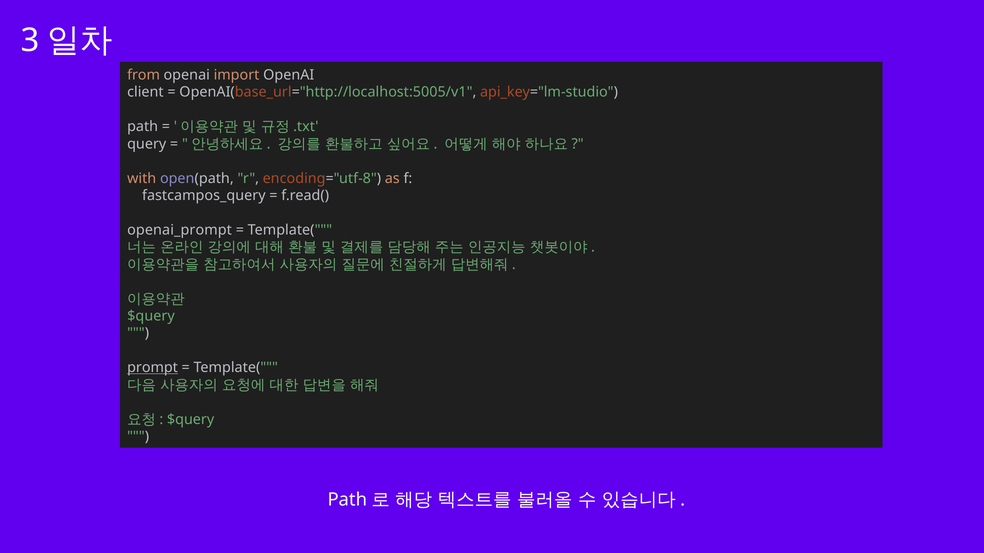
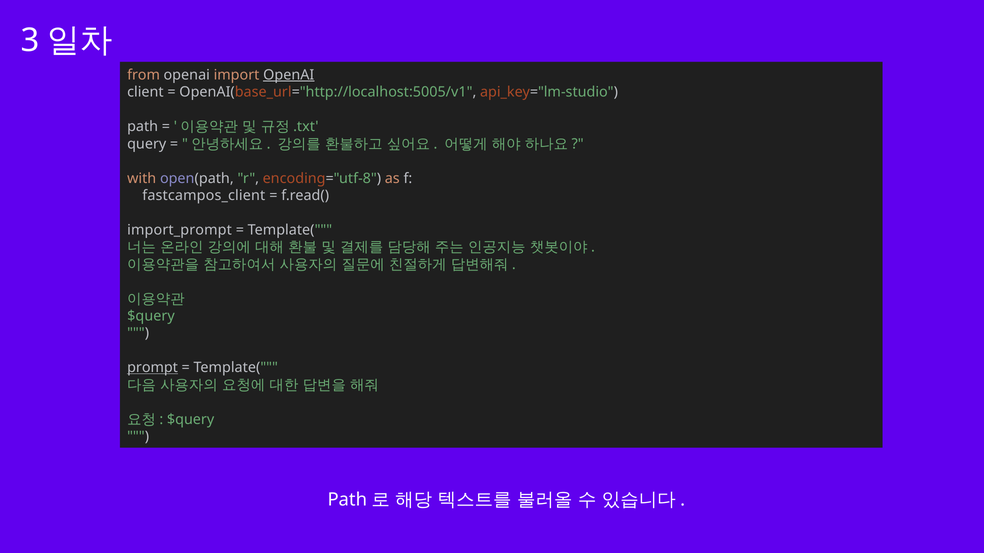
OpenAI at (289, 75) underline: none -> present
fastcampos_query: fastcampos_query -> fastcampos_client
openai_prompt: openai_prompt -> import_prompt
